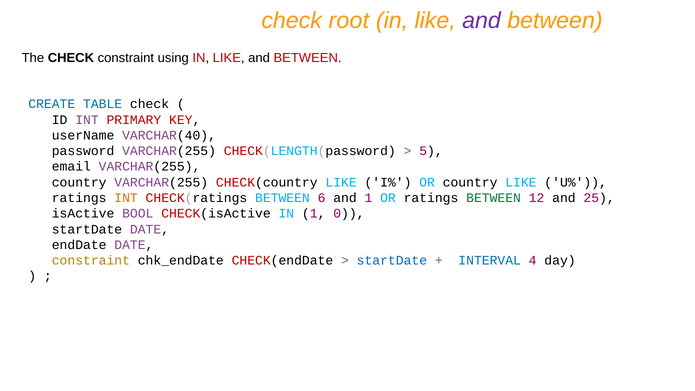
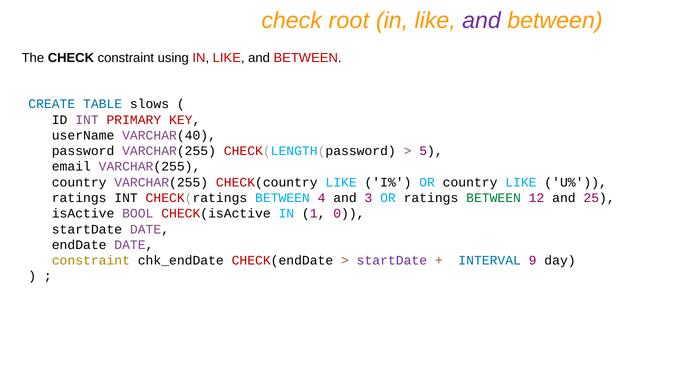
TABLE check: check -> slows
INT at (126, 198) colour: orange -> black
6: 6 -> 4
and 1: 1 -> 3
startDate at (392, 260) colour: blue -> purple
4: 4 -> 9
